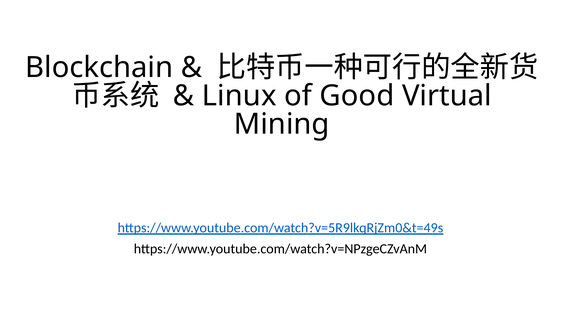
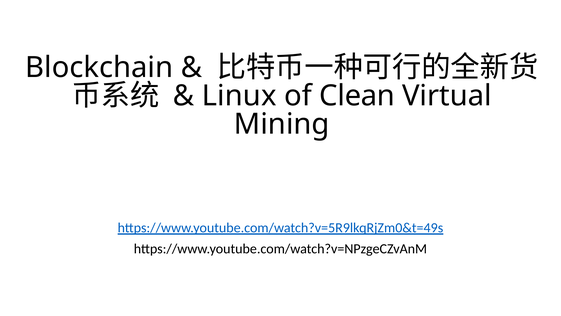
Good: Good -> Clean
